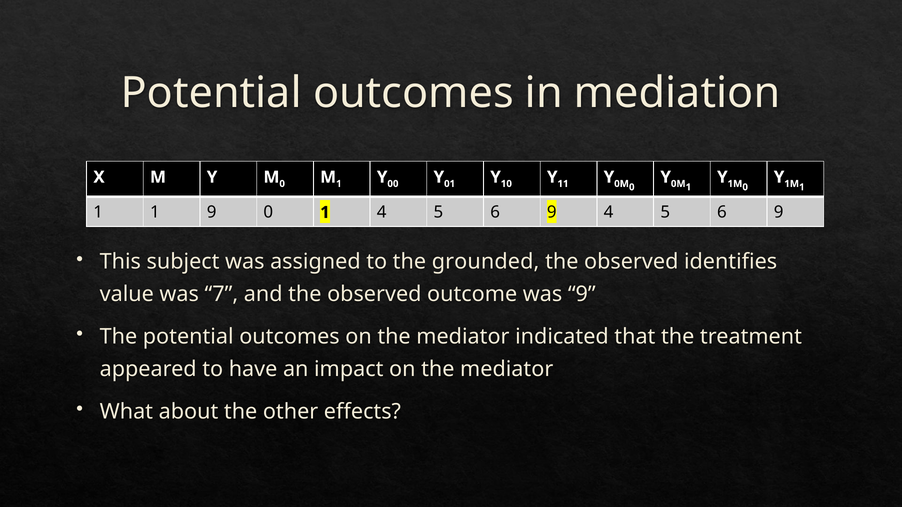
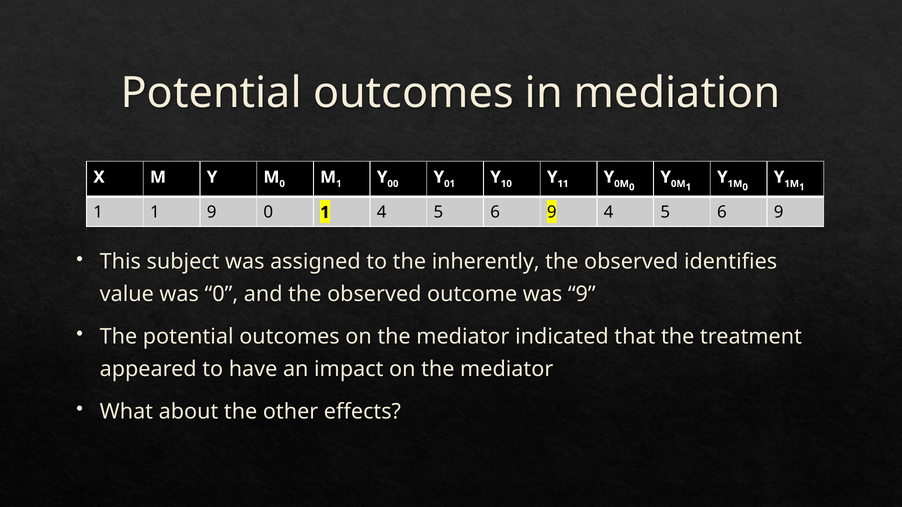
grounded: grounded -> inherently
was 7: 7 -> 0
